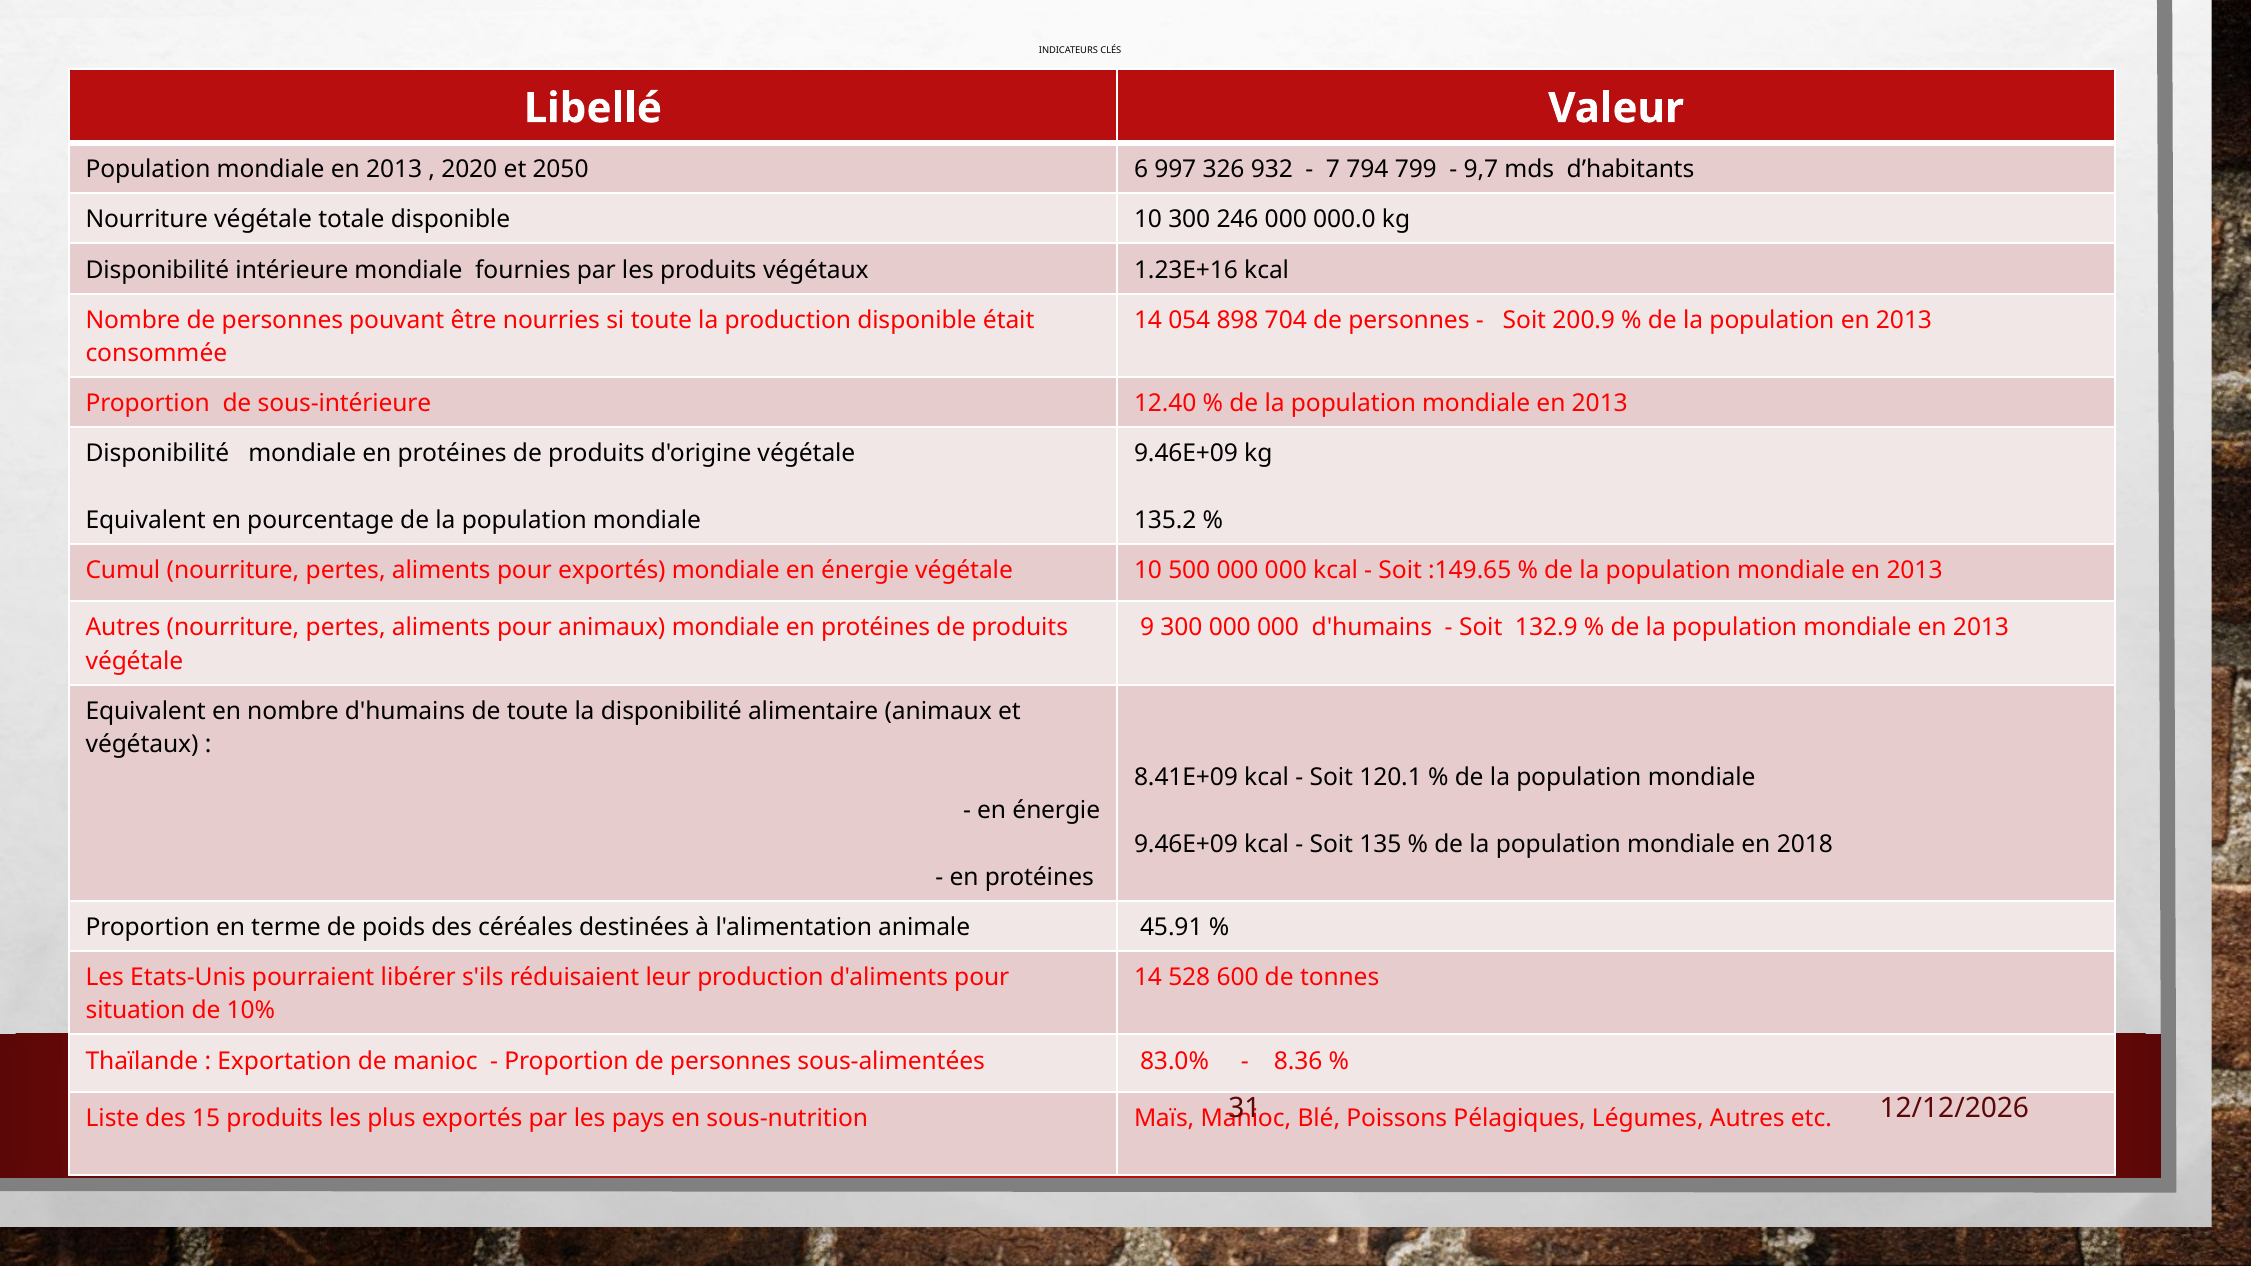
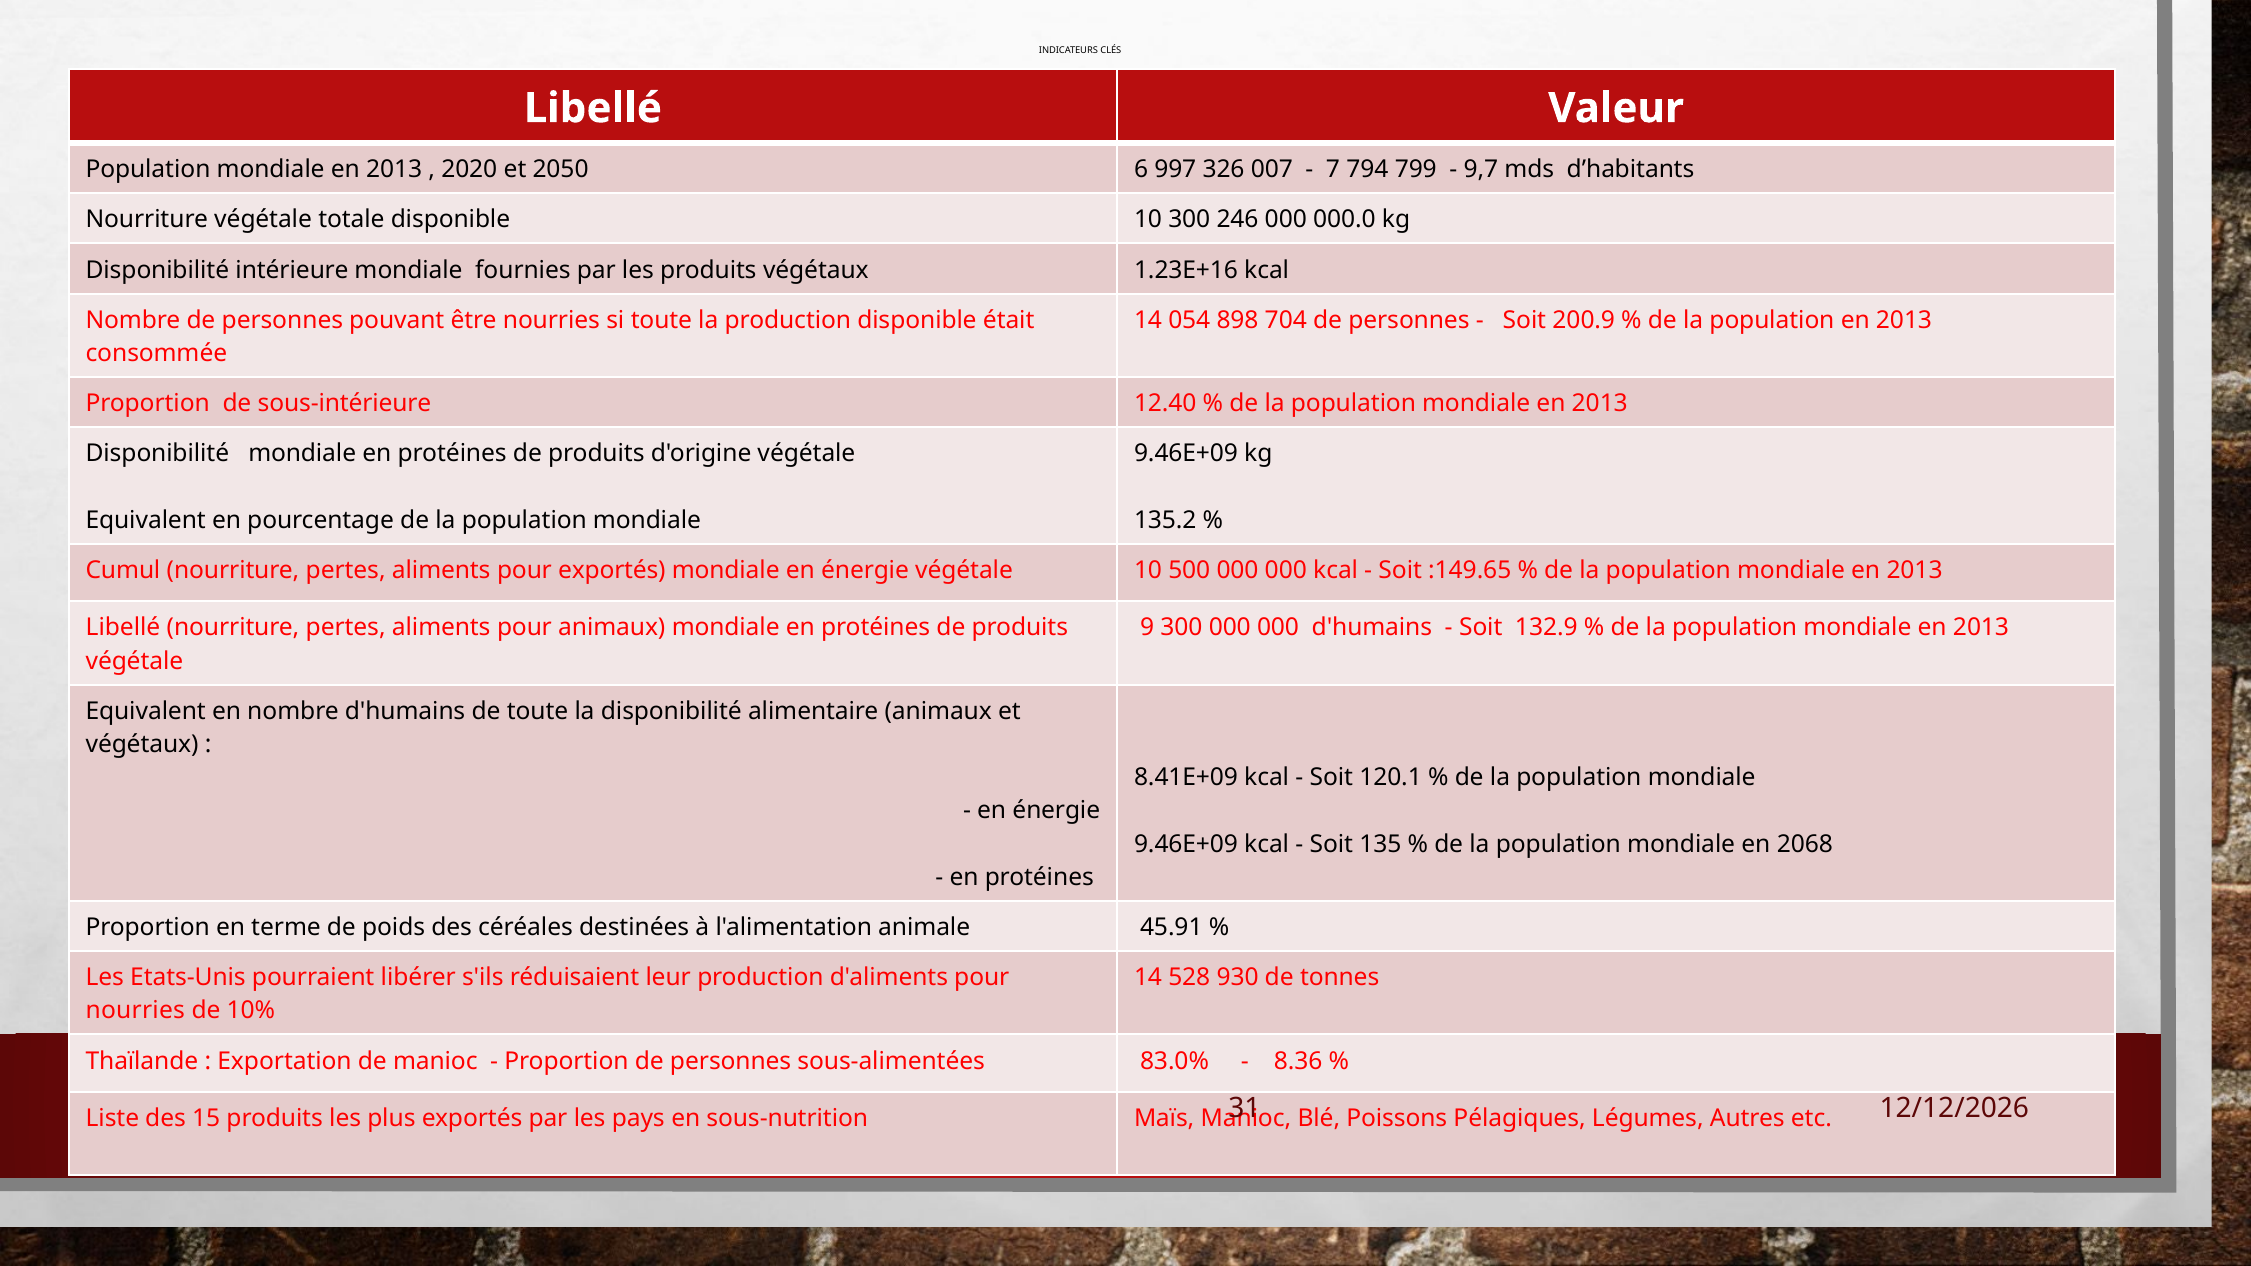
932: 932 -> 007
Autres at (123, 628): Autres -> Libellé
2018: 2018 -> 2068
600: 600 -> 930
situation at (136, 1011): situation -> nourries
